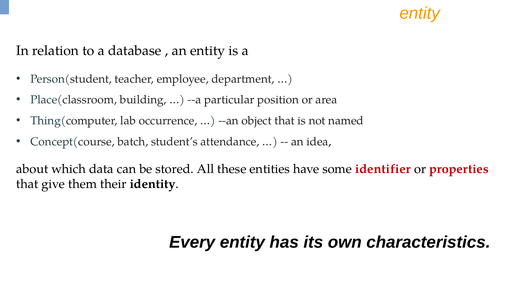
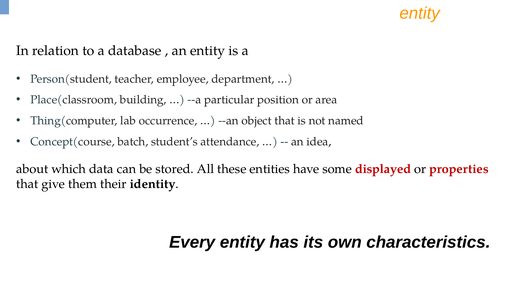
identifier: identifier -> displayed
